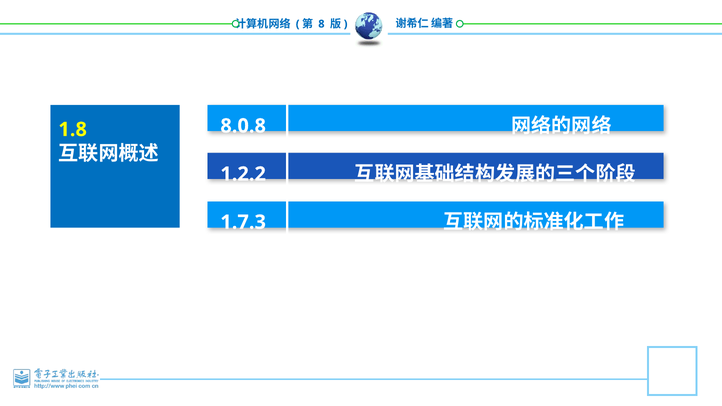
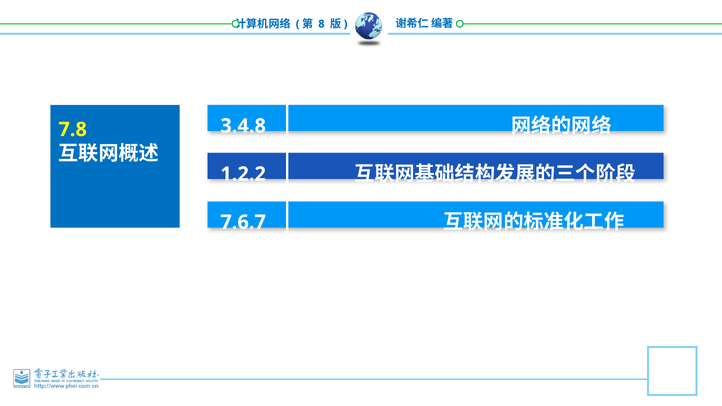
8.0.8: 8.0.8 -> 3.4.8
1.8: 1.8 -> 7.8
1.7.3: 1.7.3 -> 7.6.7
